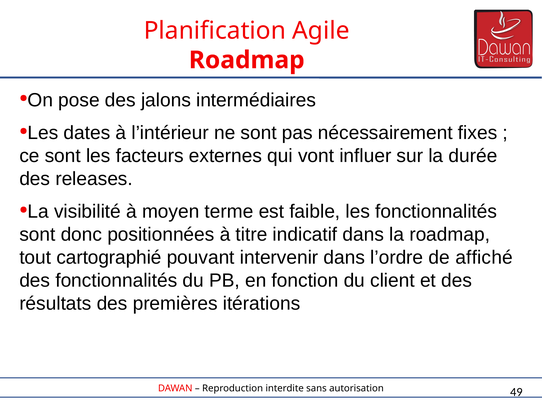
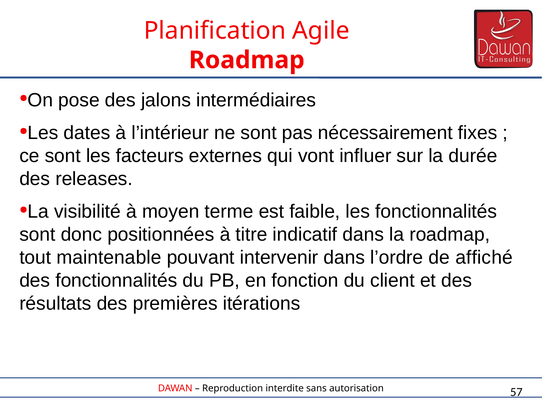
cartographié: cartographié -> maintenable
49: 49 -> 57
